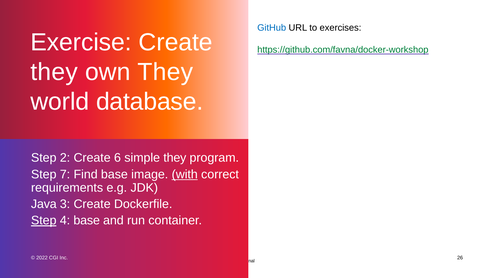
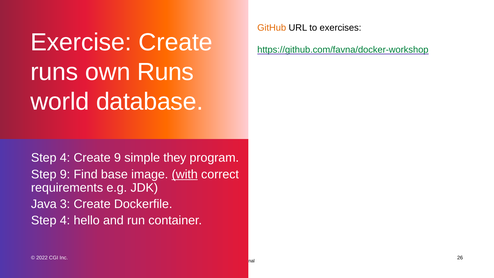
GitHub colour: blue -> orange
they at (54, 72): they -> runs
own They: They -> Runs
2 at (65, 158): 2 -> 4
Create 6: 6 -> 9
Step 7: 7 -> 9
Step at (44, 220) underline: present -> none
4 base: base -> hello
